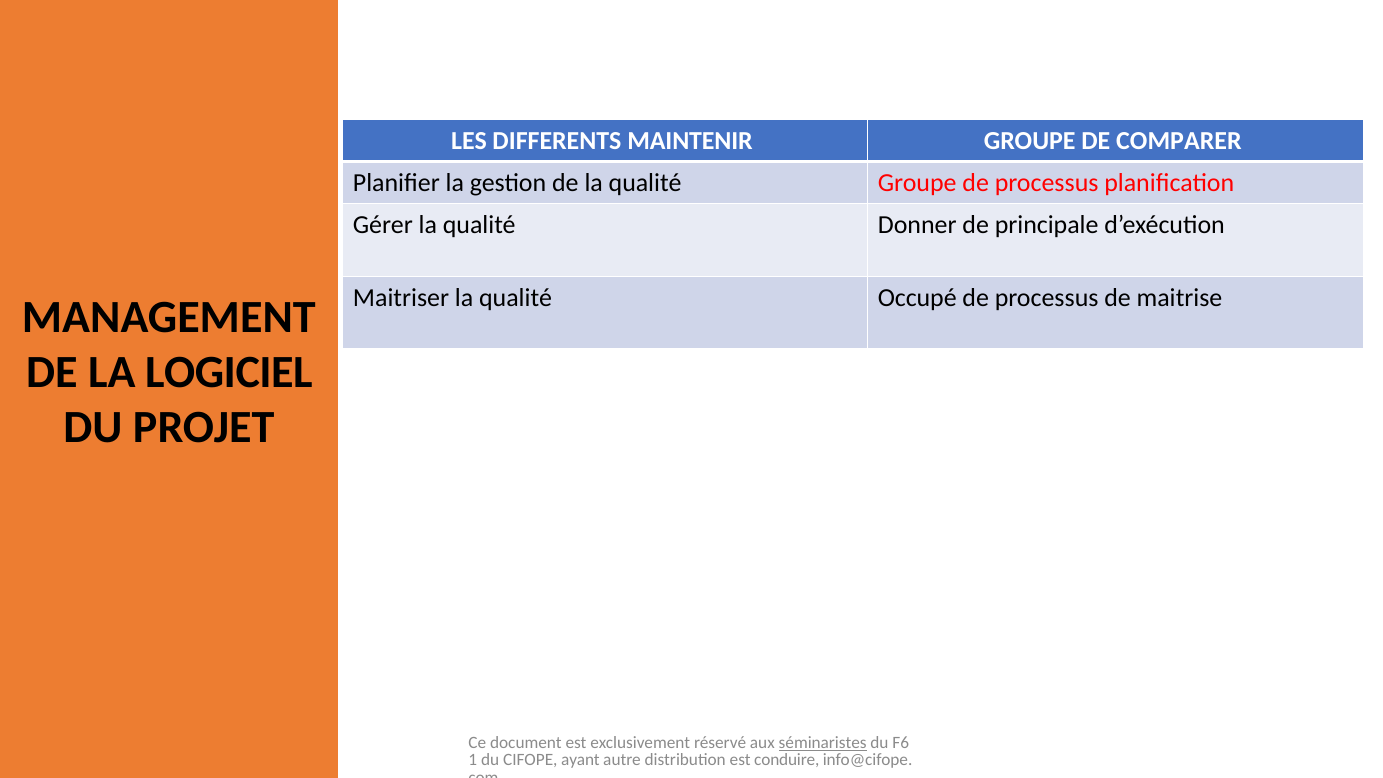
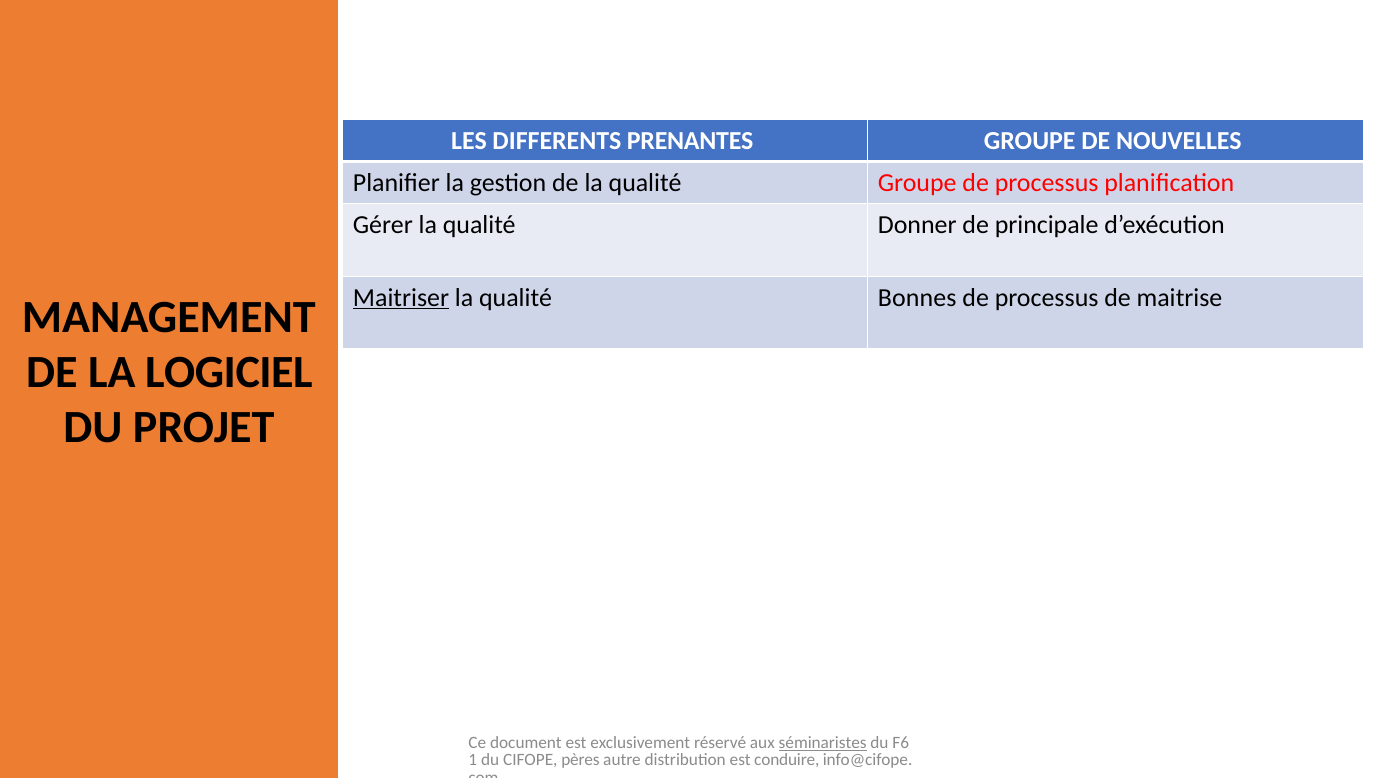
MAINTENIR: MAINTENIR -> PRENANTES
COMPARER: COMPARER -> NOUVELLES
Maitriser underline: none -> present
Occupé: Occupé -> Bonnes
ayant: ayant -> pères
